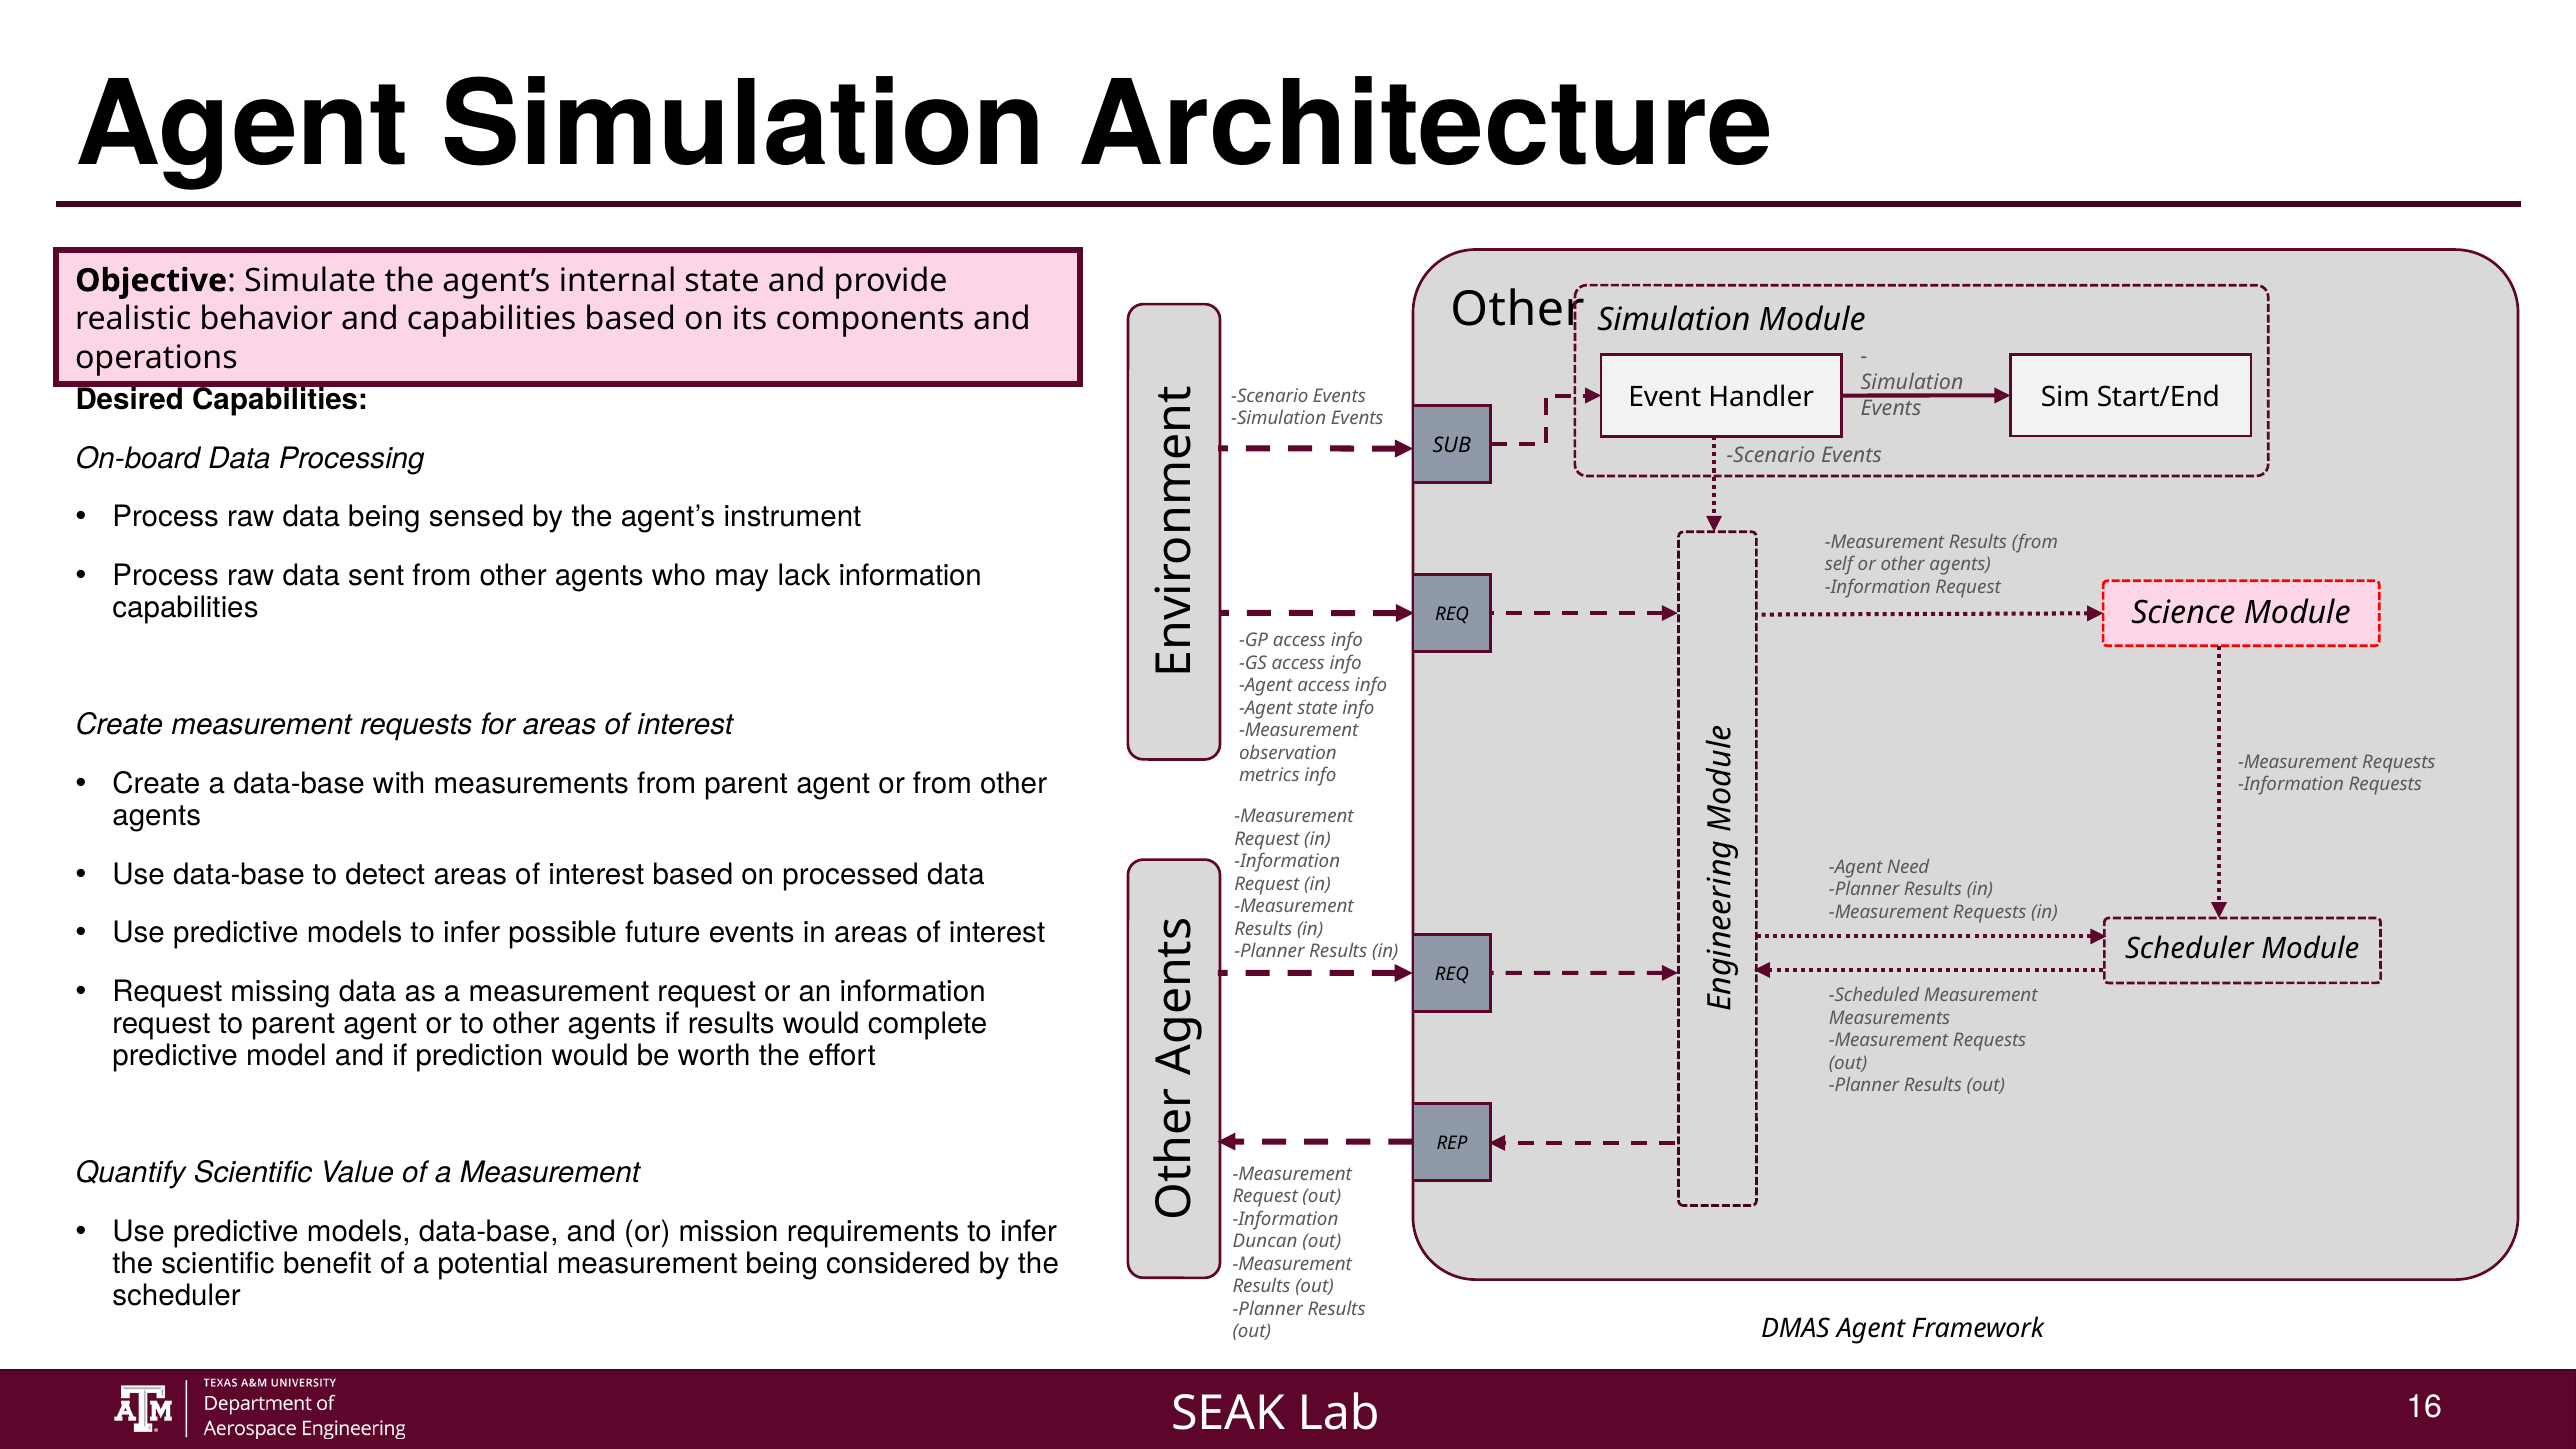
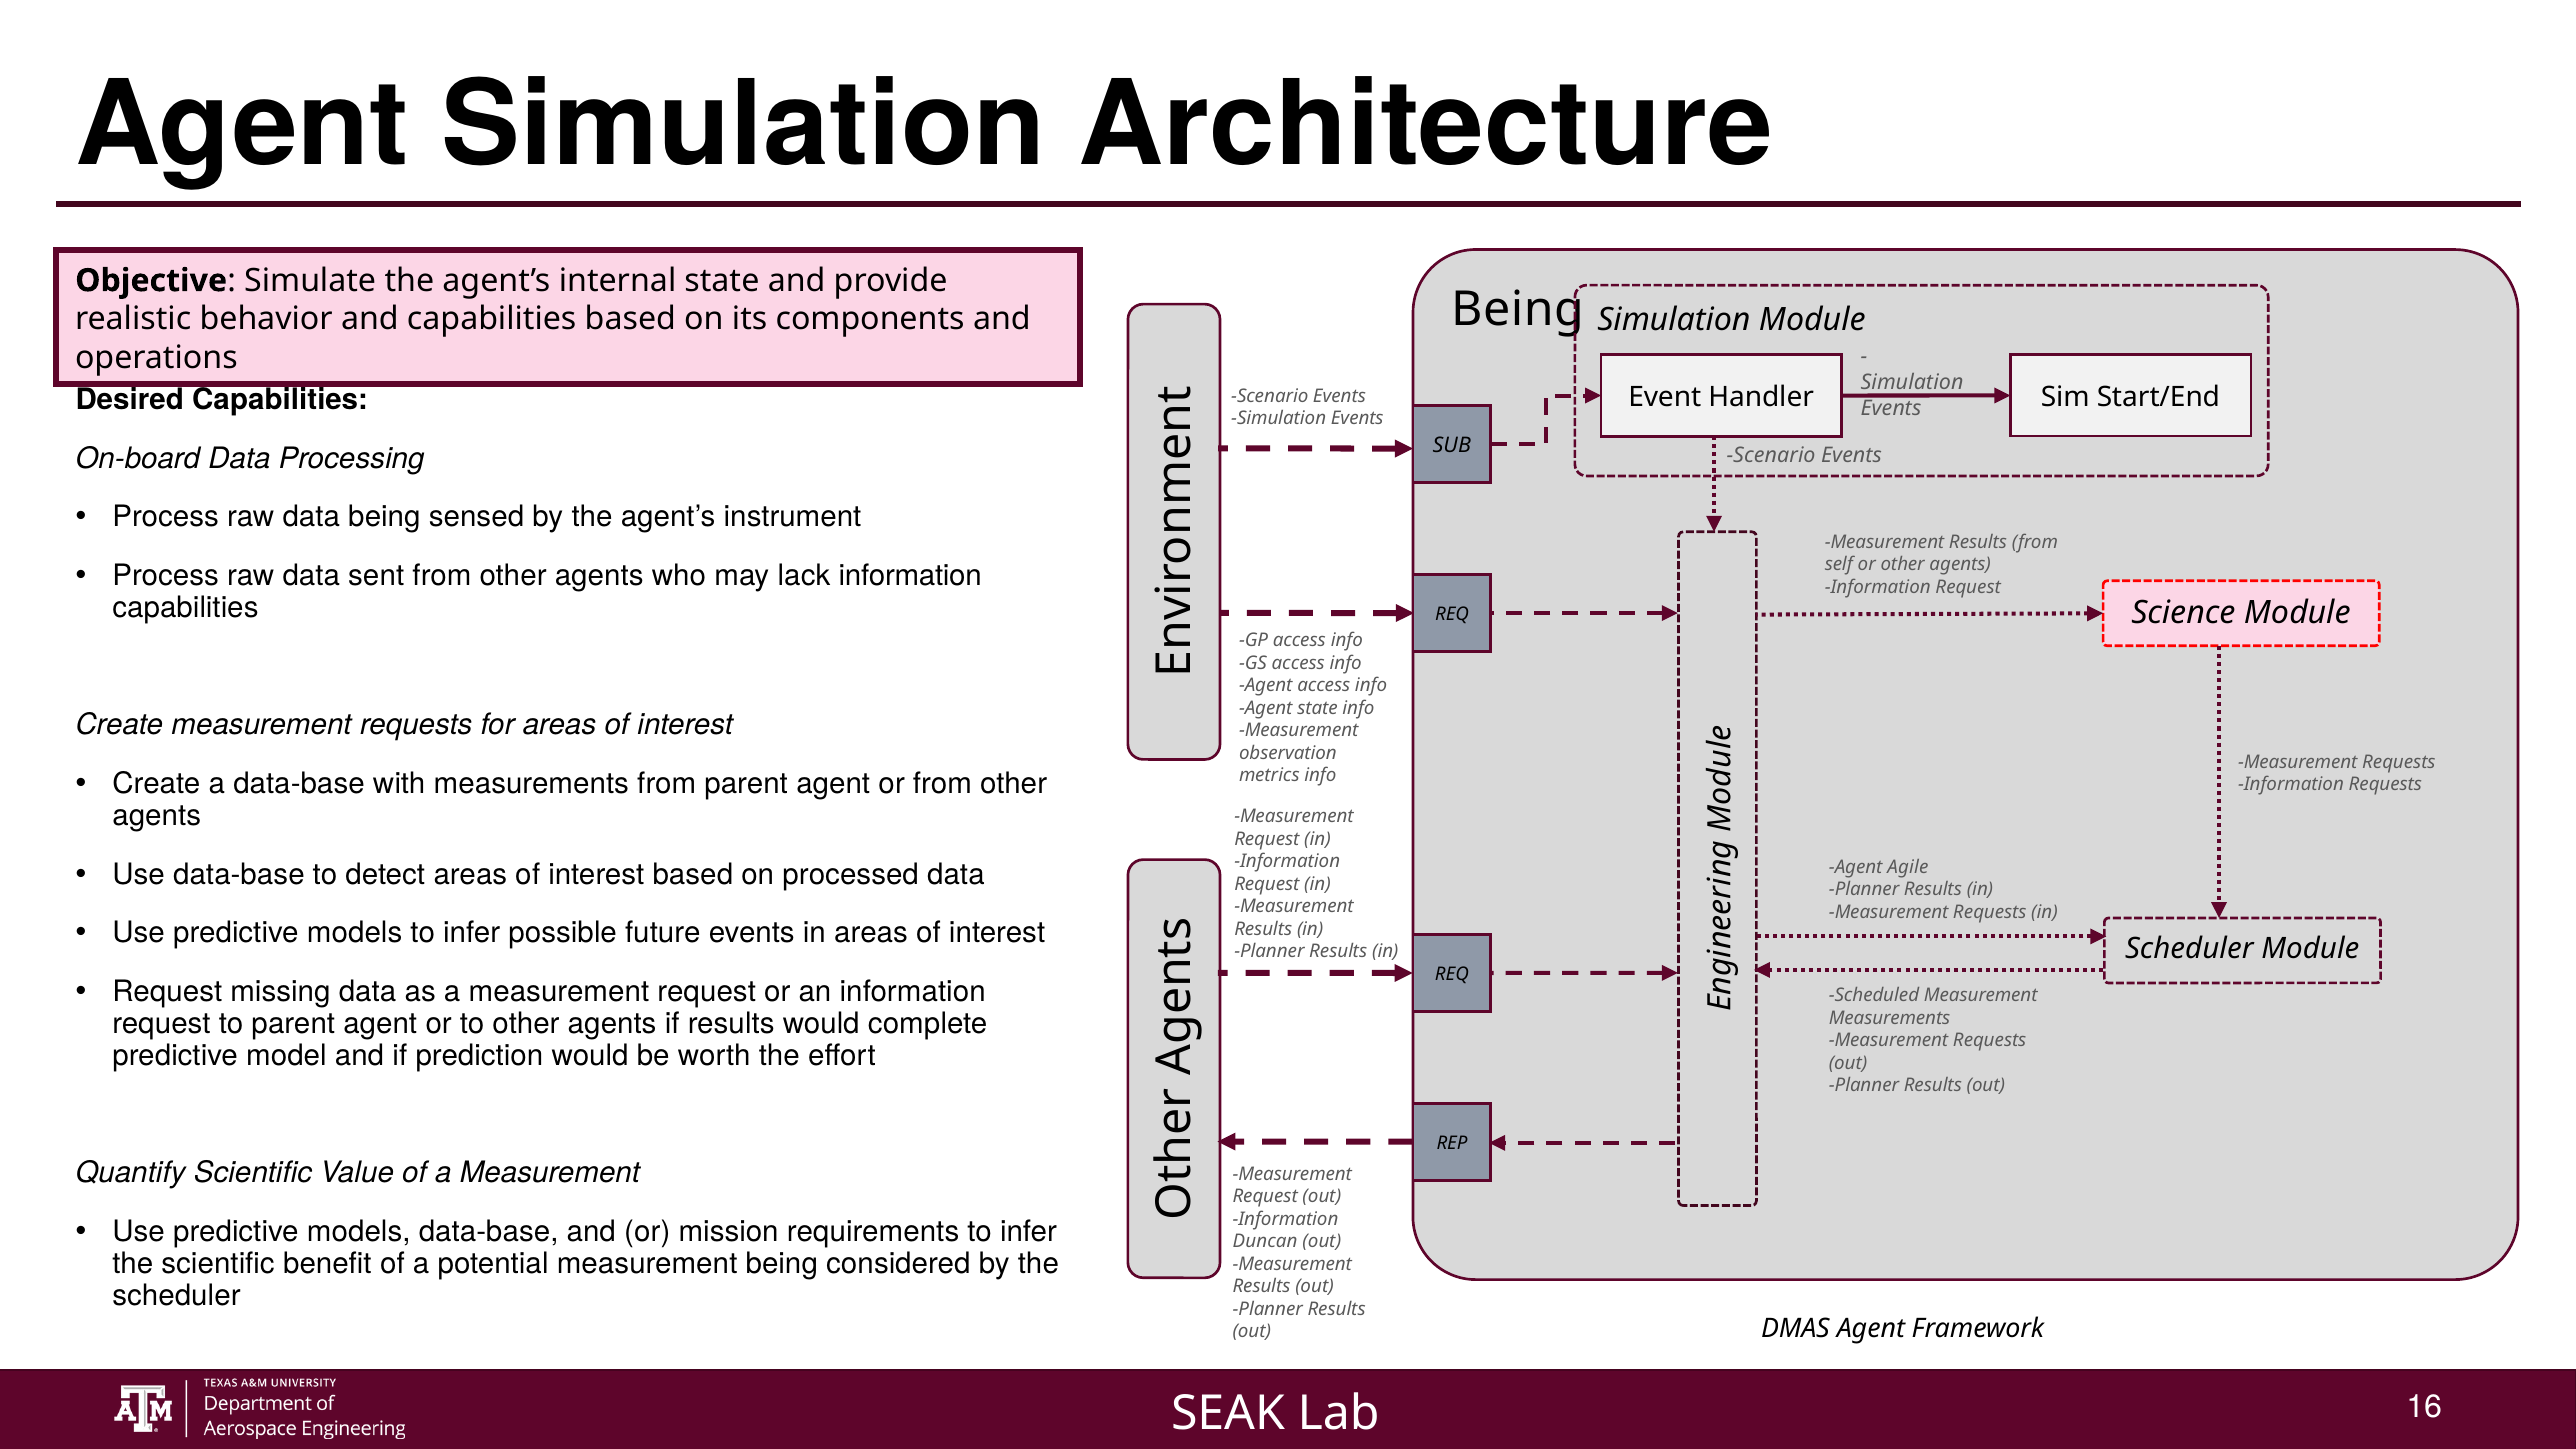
Other at (1518, 310): Other -> Being
Need: Need -> Agile
